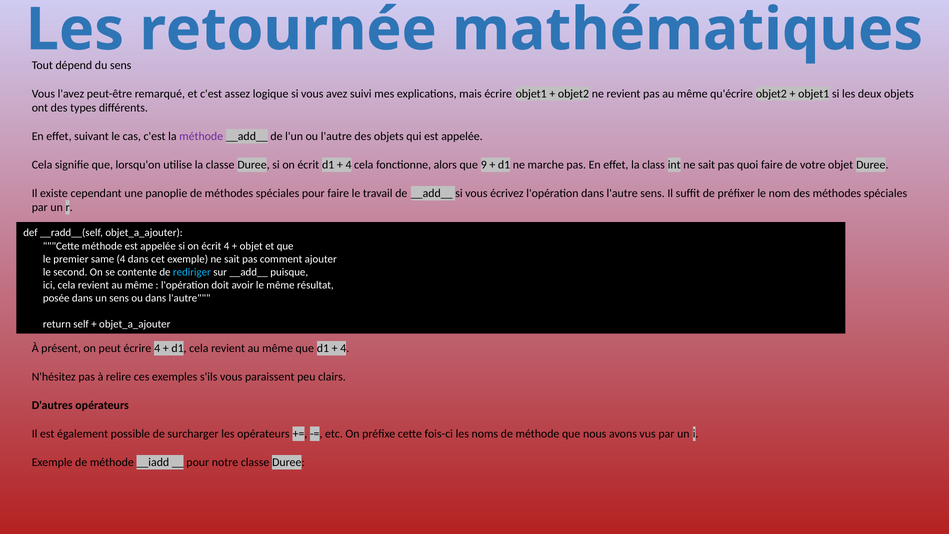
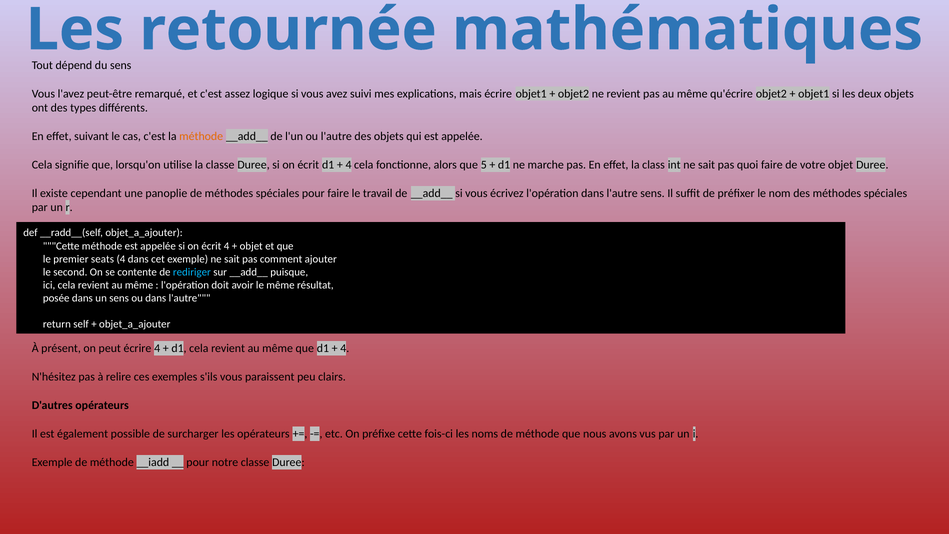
méthode at (201, 136) colour: purple -> orange
9: 9 -> 5
same: same -> seats
